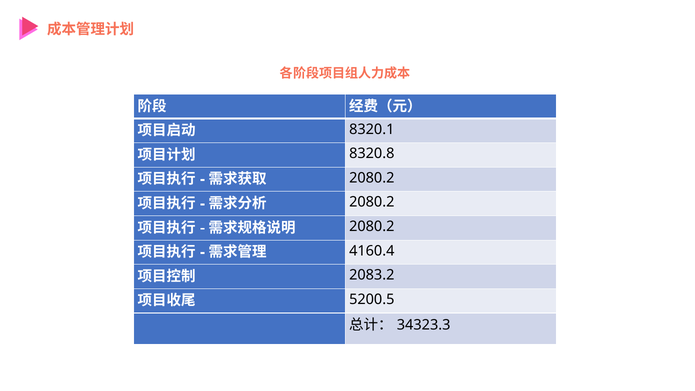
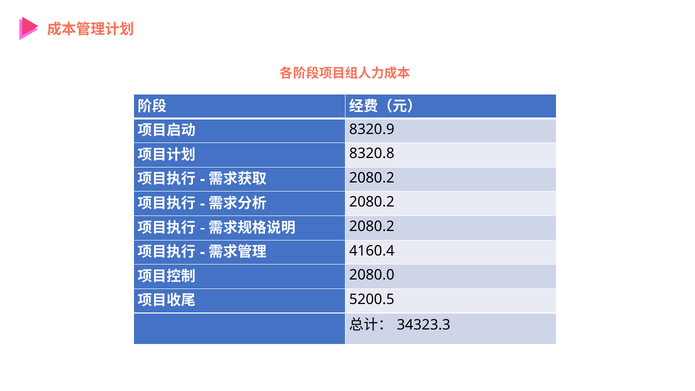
8320.1: 8320.1 -> 8320.9
2083.2: 2083.2 -> 2080.0
